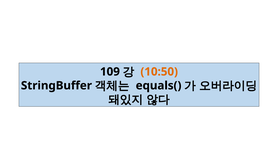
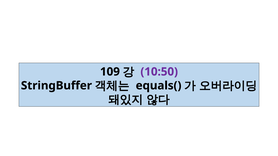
10:50 colour: orange -> purple
